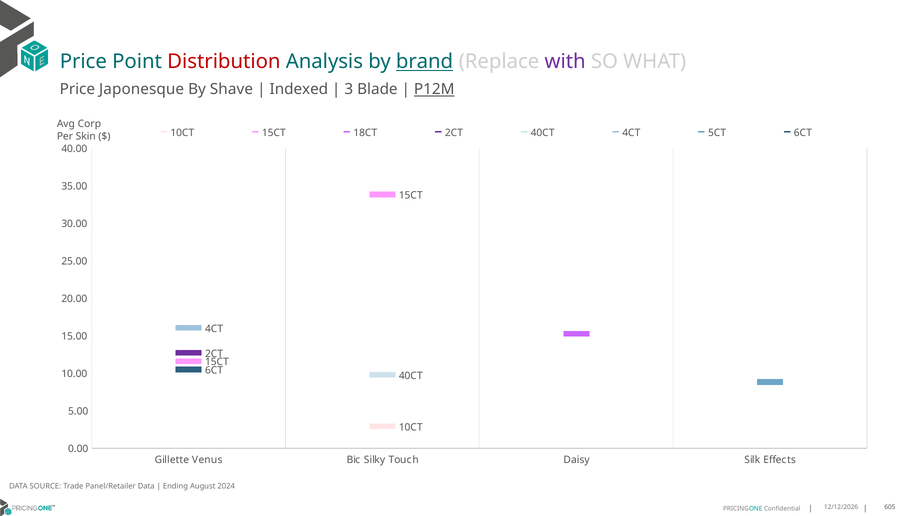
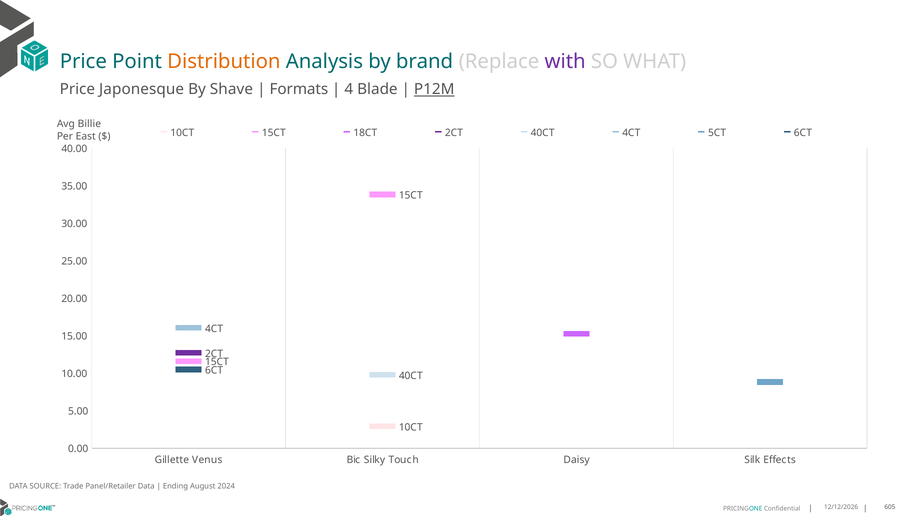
Distribution colour: red -> orange
brand underline: present -> none
Indexed: Indexed -> Formats
3: 3 -> 4
Corp: Corp -> Billie
Skin: Skin -> East
